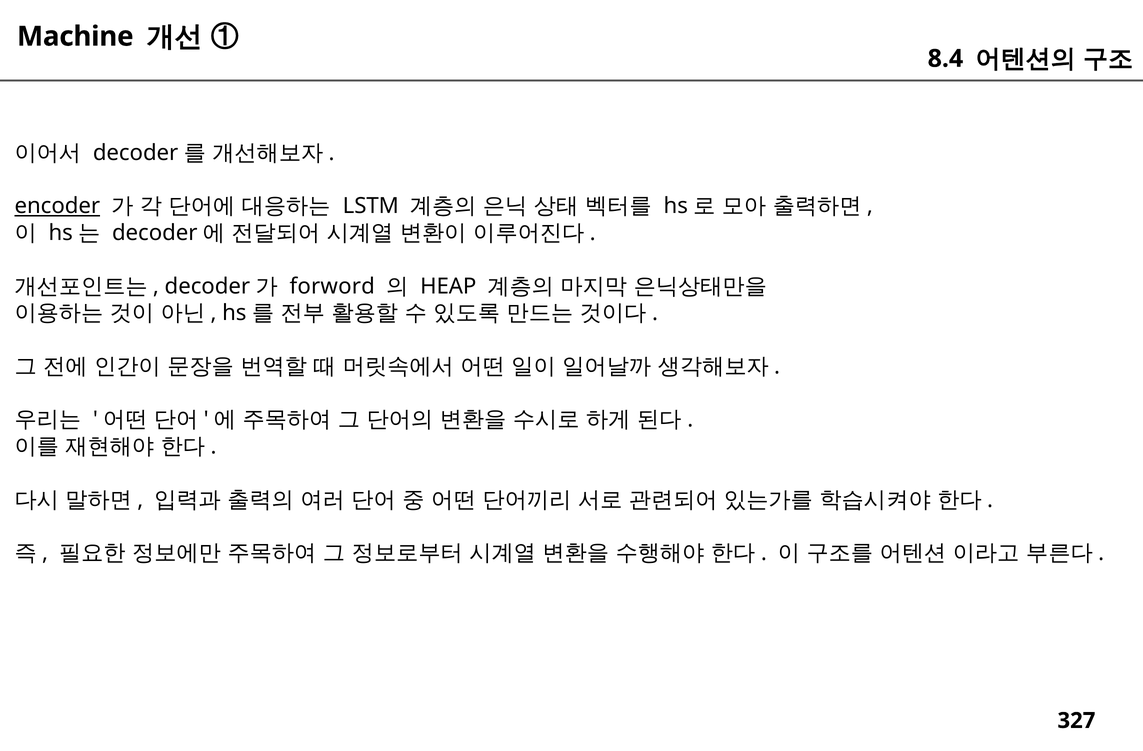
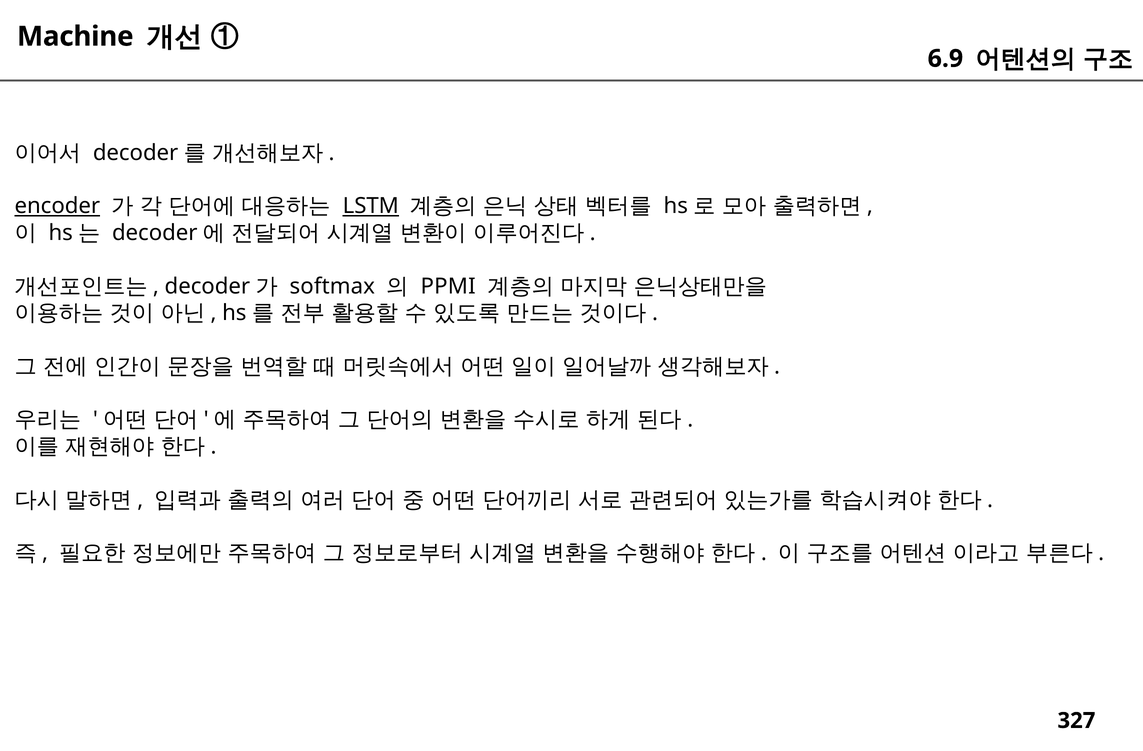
8.4: 8.4 -> 6.9
LSTM underline: none -> present
forword: forword -> softmax
HEAP: HEAP -> PPMI
